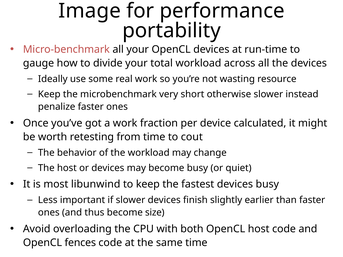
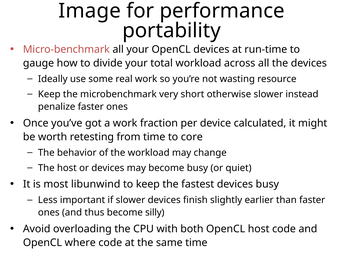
cout: cout -> core
size: size -> silly
fences: fences -> where
